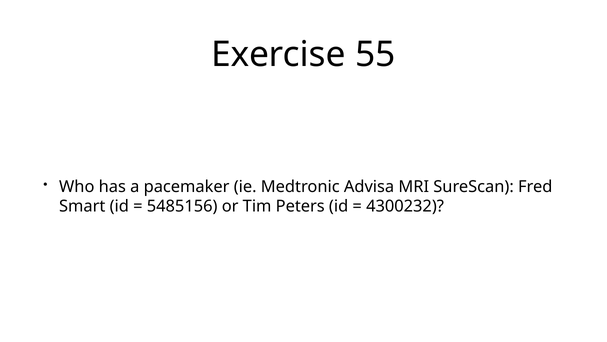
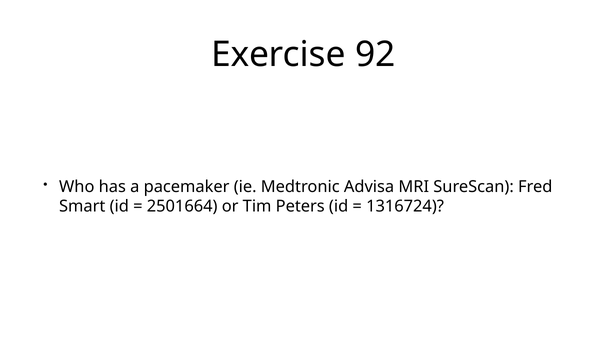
55: 55 -> 92
5485156: 5485156 -> 2501664
4300232: 4300232 -> 1316724
